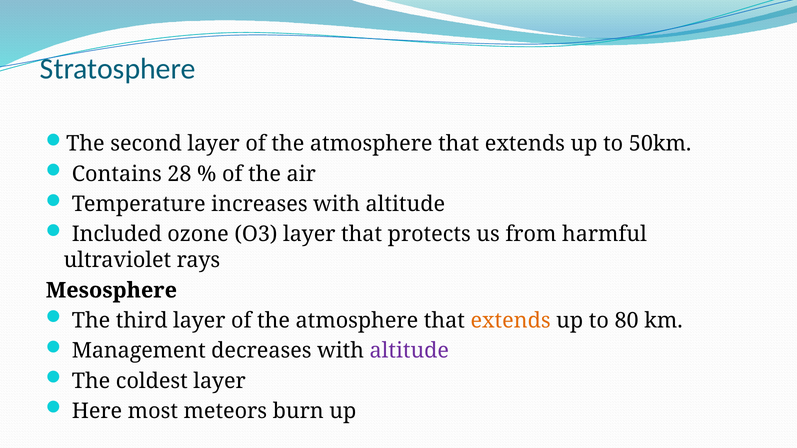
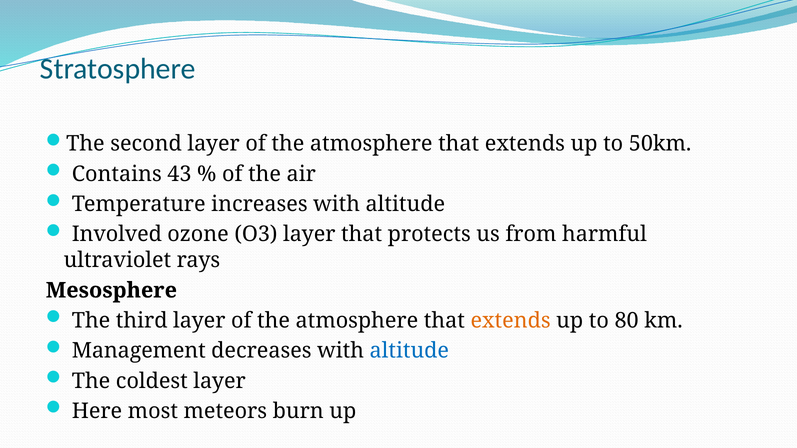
28: 28 -> 43
Included: Included -> Involved
altitude at (409, 351) colour: purple -> blue
